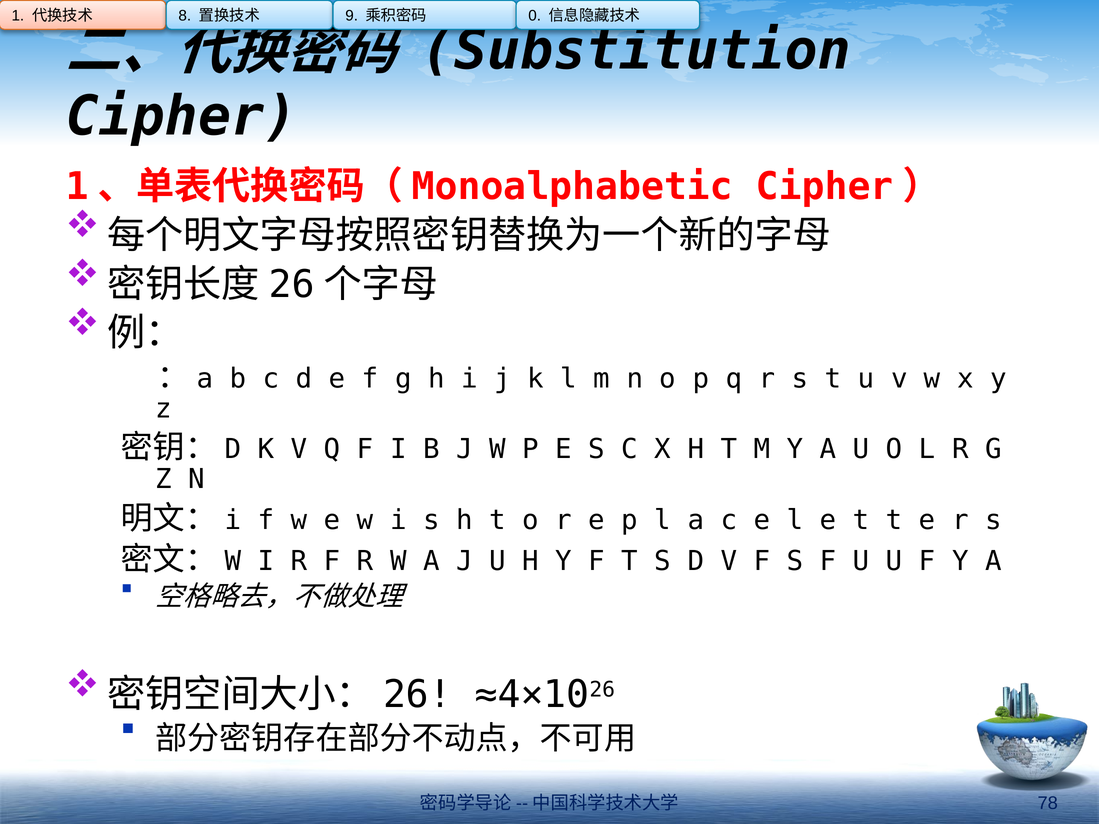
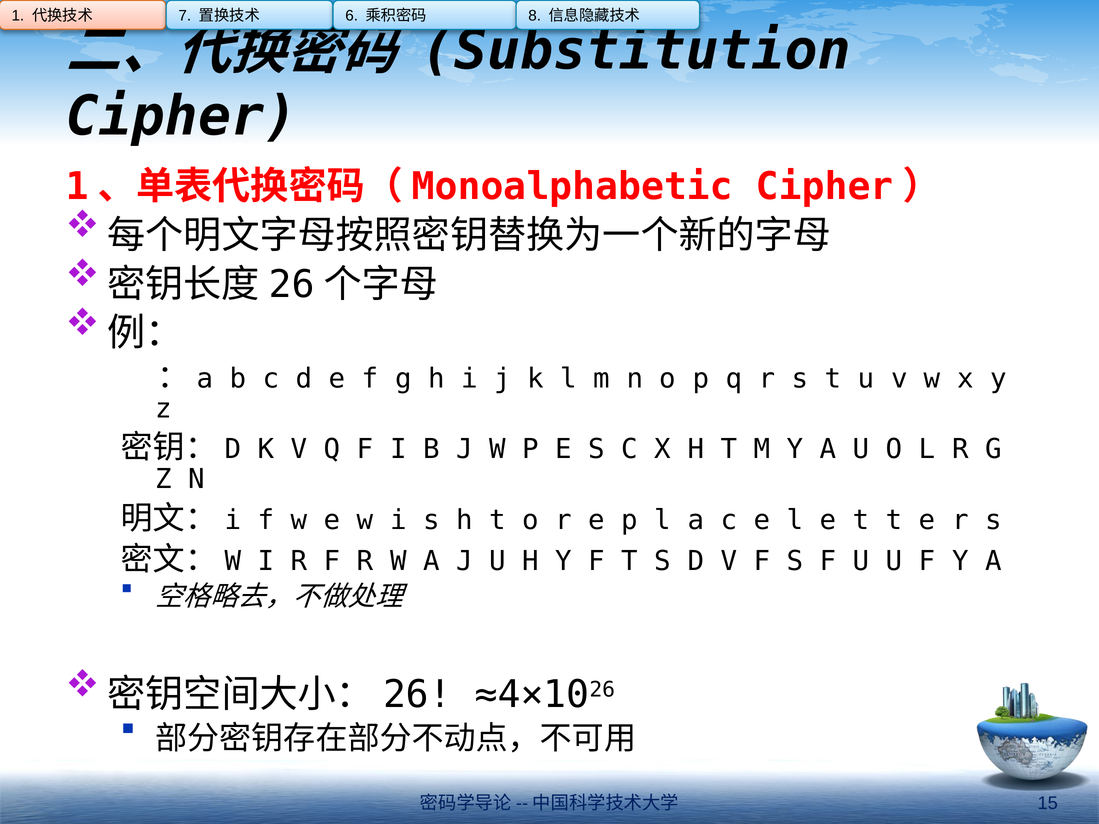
8: 8 -> 7
9: 9 -> 6
0: 0 -> 8
78: 78 -> 15
